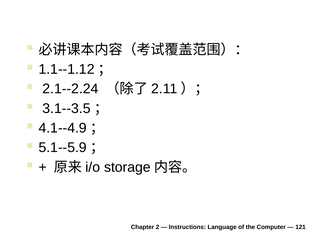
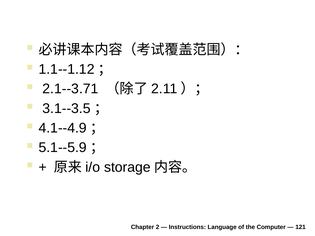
2.1--2.24: 2.1--2.24 -> 2.1--3.71
